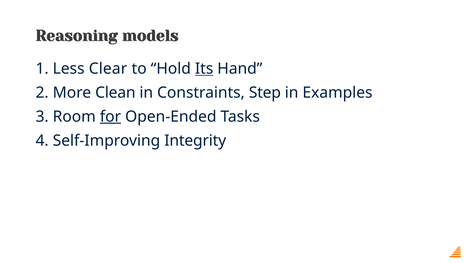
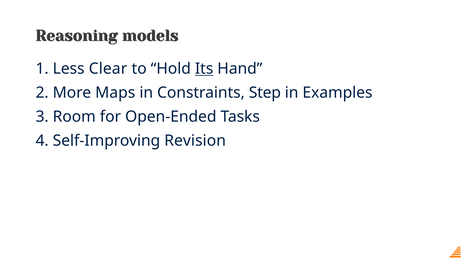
Clean: Clean -> Maps
for underline: present -> none
Integrity: Integrity -> Revision
